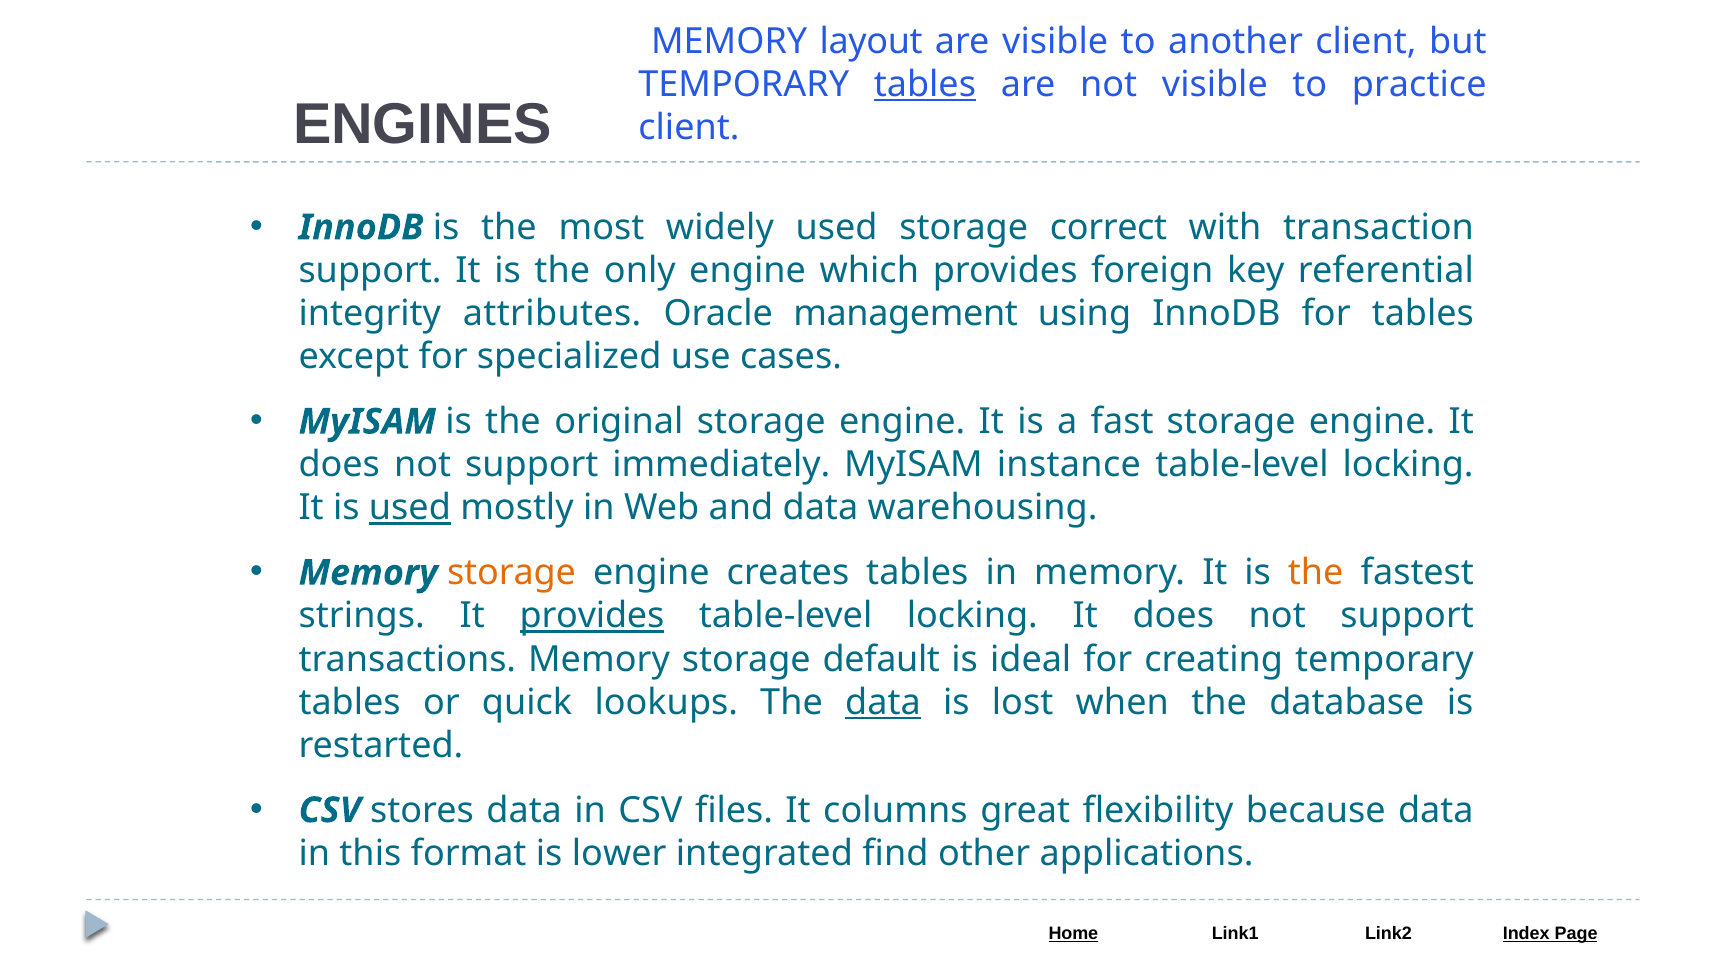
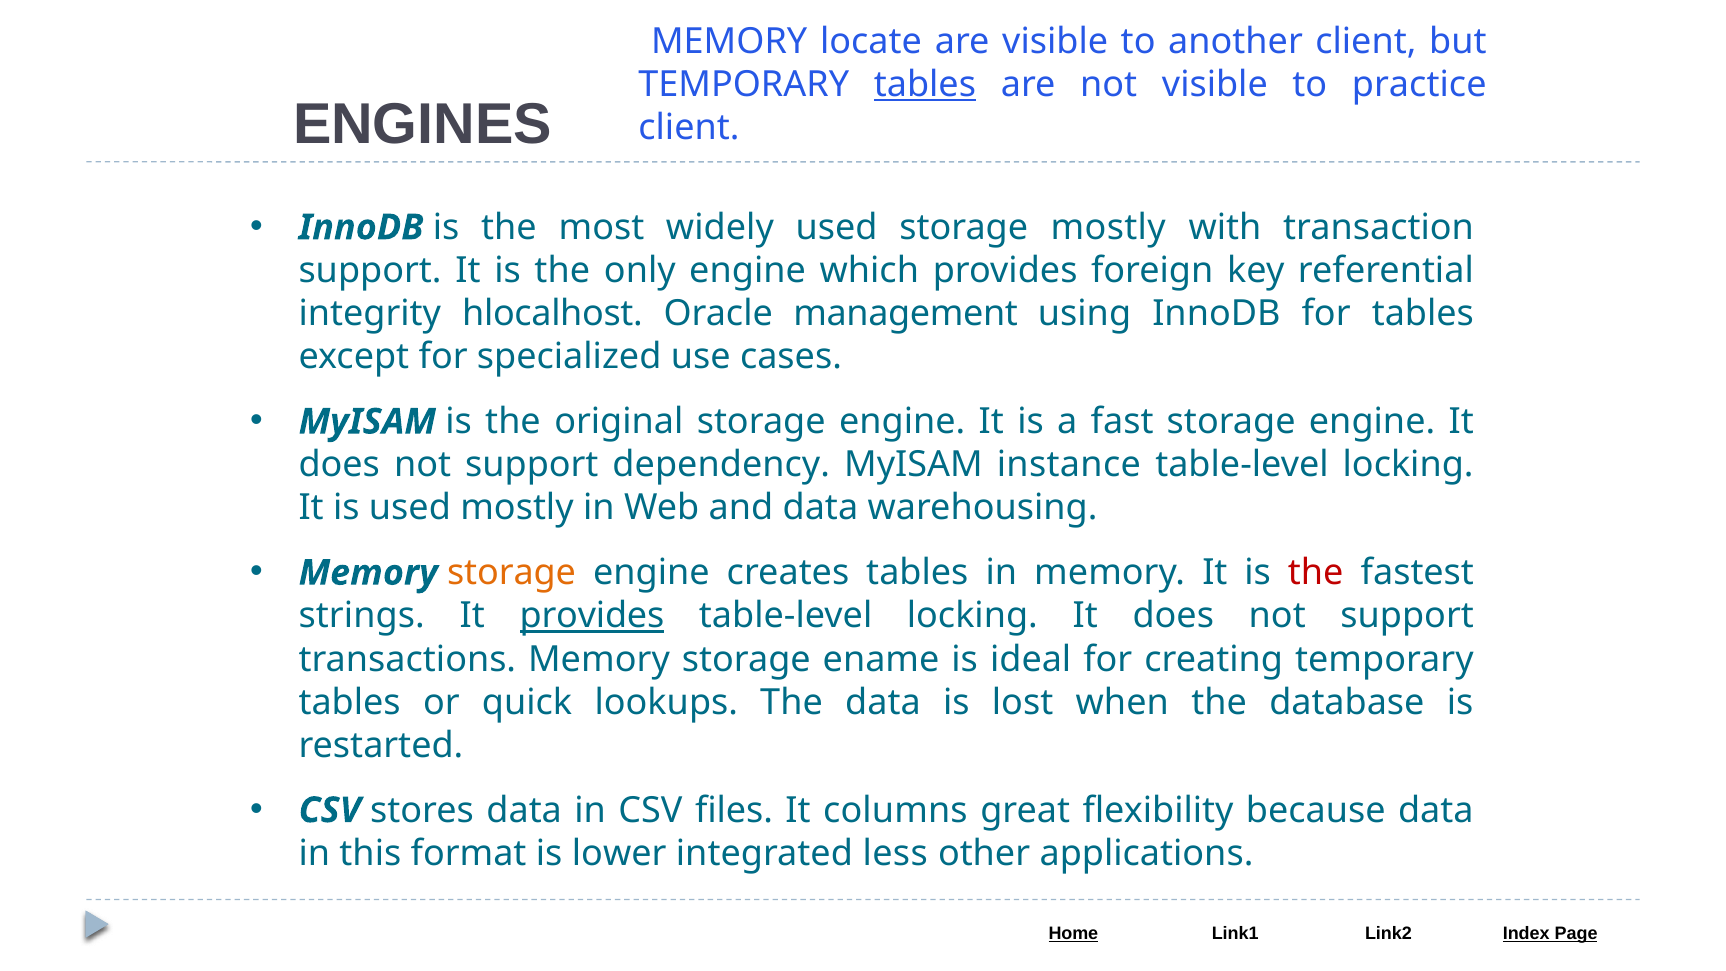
layout: layout -> locate
storage correct: correct -> mostly
attributes: attributes -> hlocalhost
immediately: immediately -> dependency
used at (410, 508) underline: present -> none
the at (1316, 573) colour: orange -> red
default: default -> ename
data at (883, 702) underline: present -> none
find: find -> less
